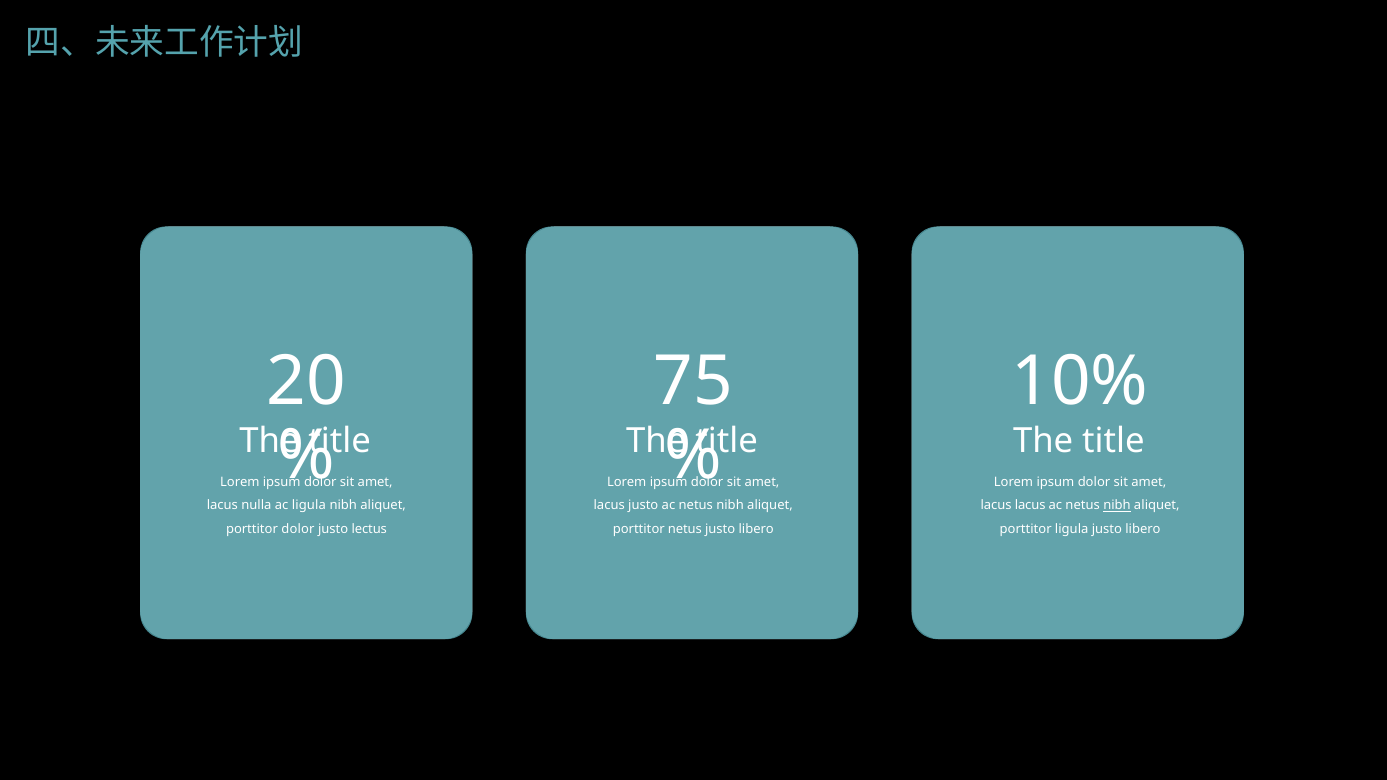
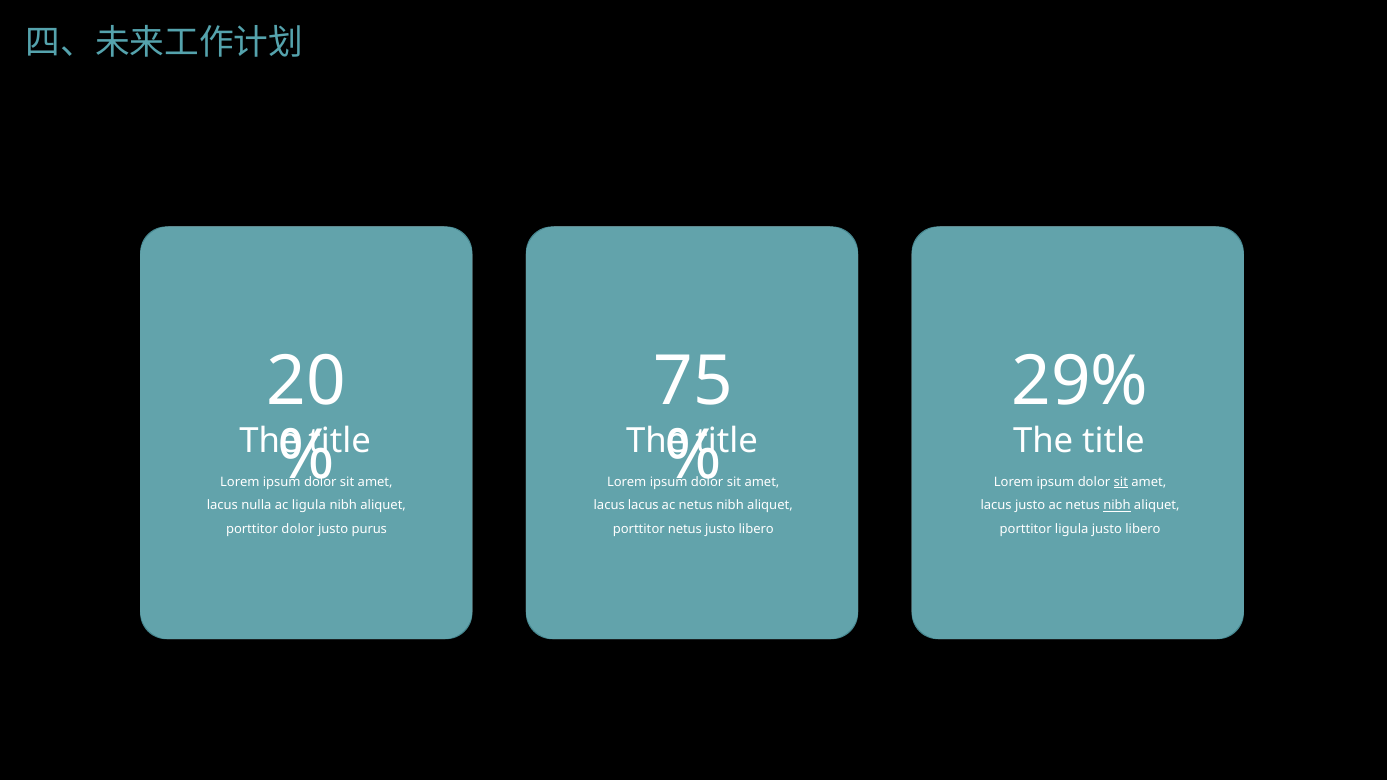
10%: 10% -> 29%
sit at (1121, 482) underline: none -> present
lacus justo: justo -> lacus
lacus lacus: lacus -> justo
lectus: lectus -> purus
